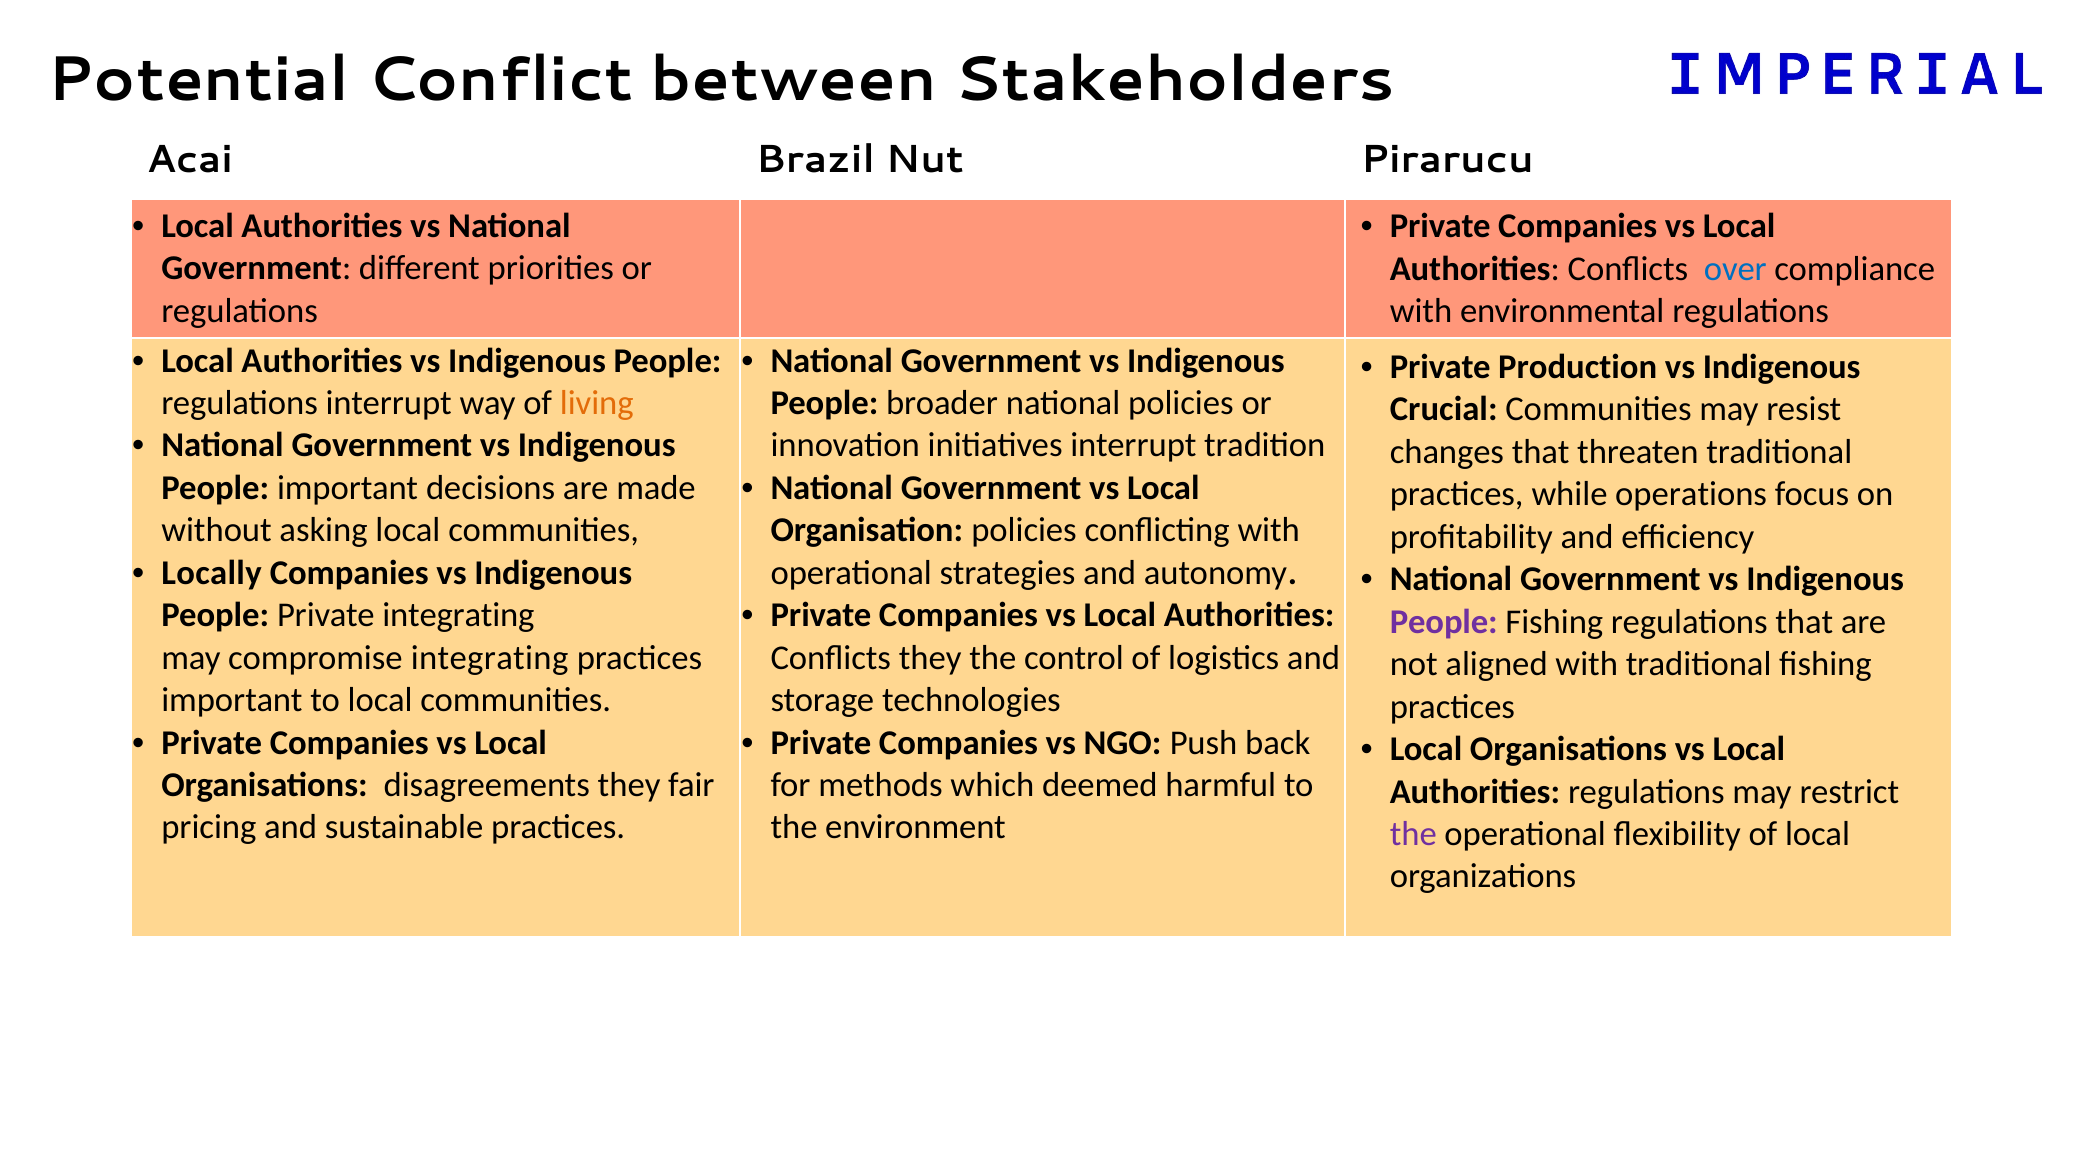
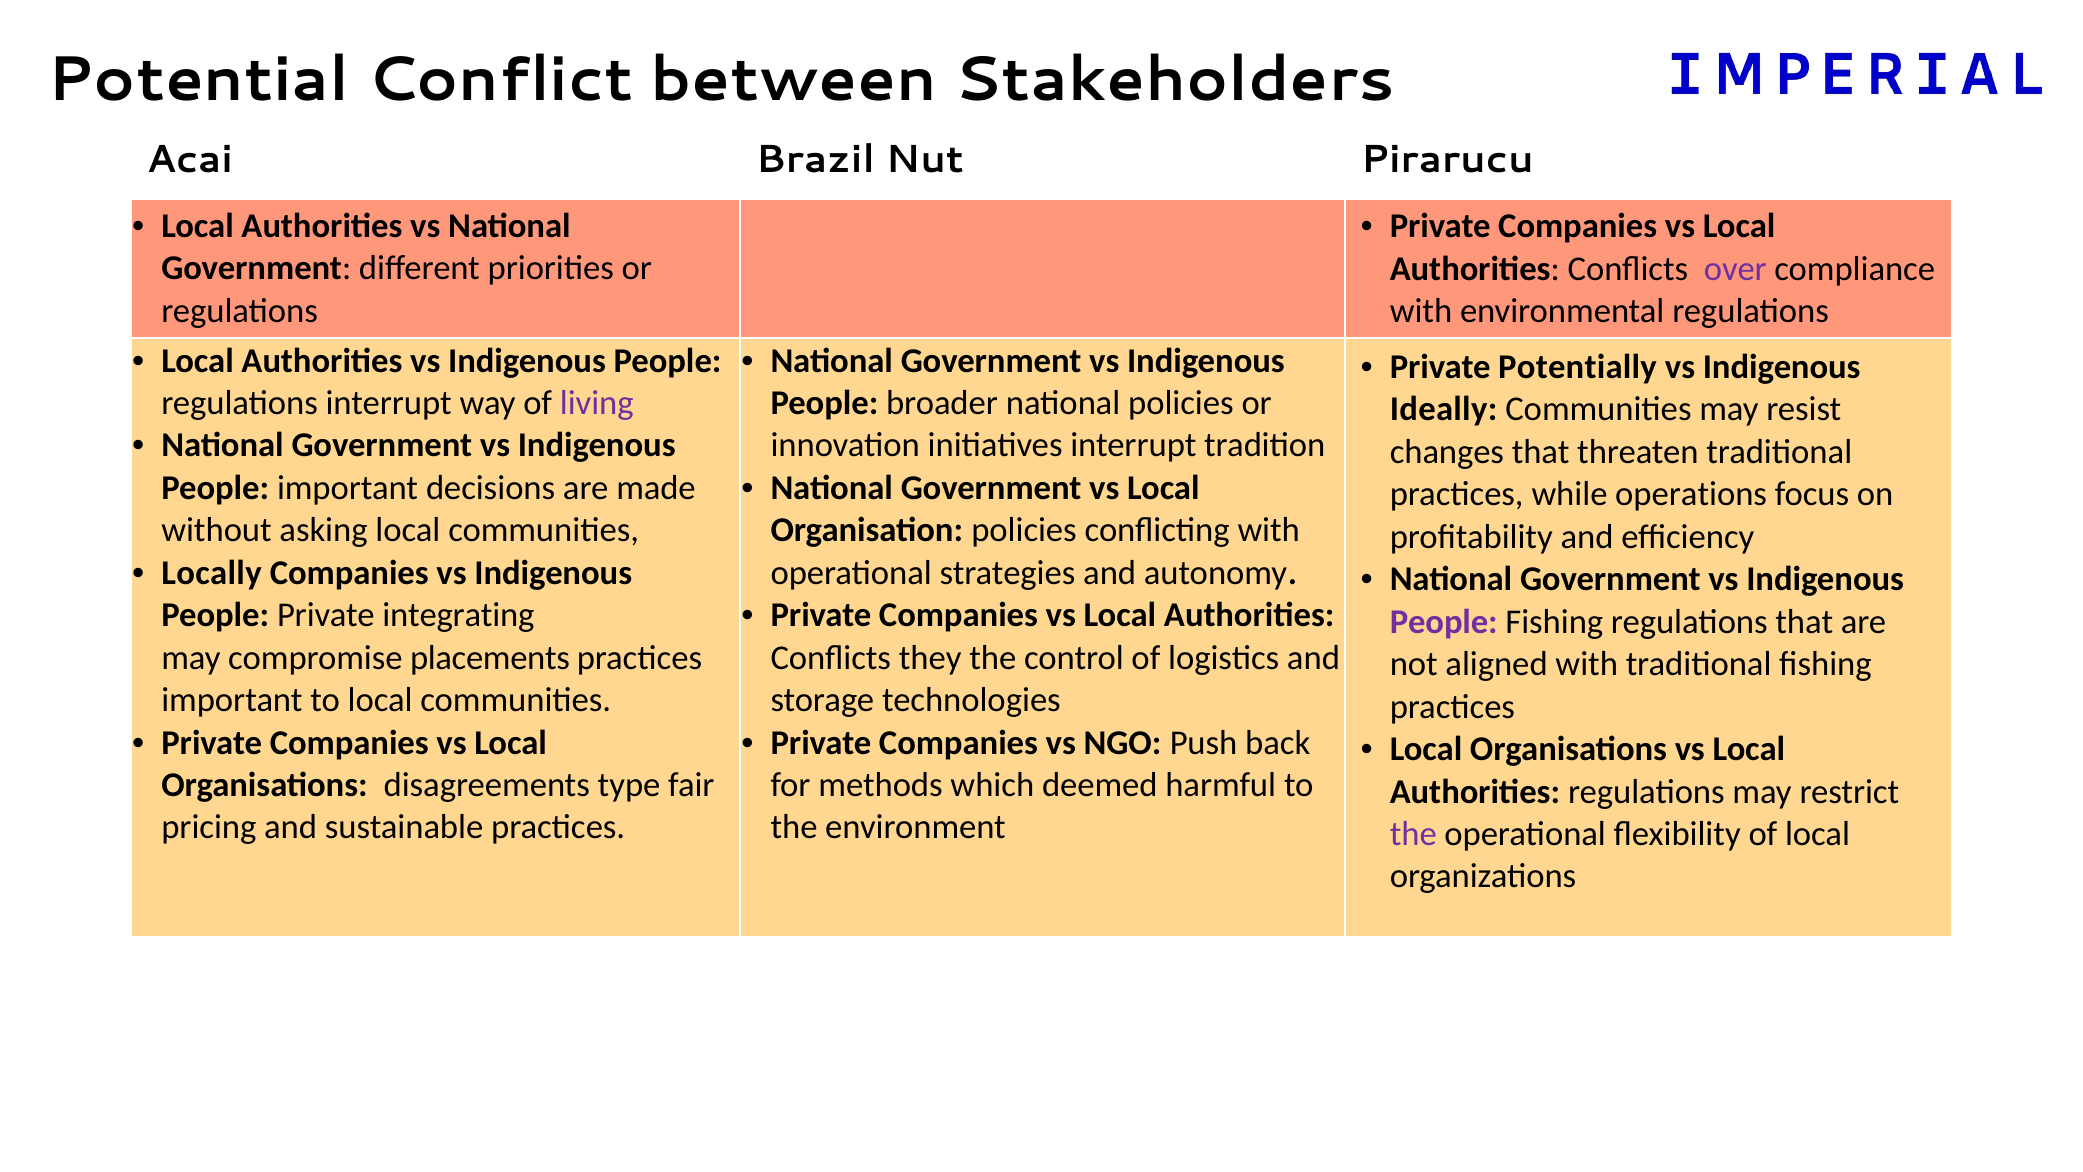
over colour: blue -> purple
Production: Production -> Potentially
living colour: orange -> purple
Crucial: Crucial -> Ideally
compromise integrating: integrating -> placements
disagreements they: they -> type
